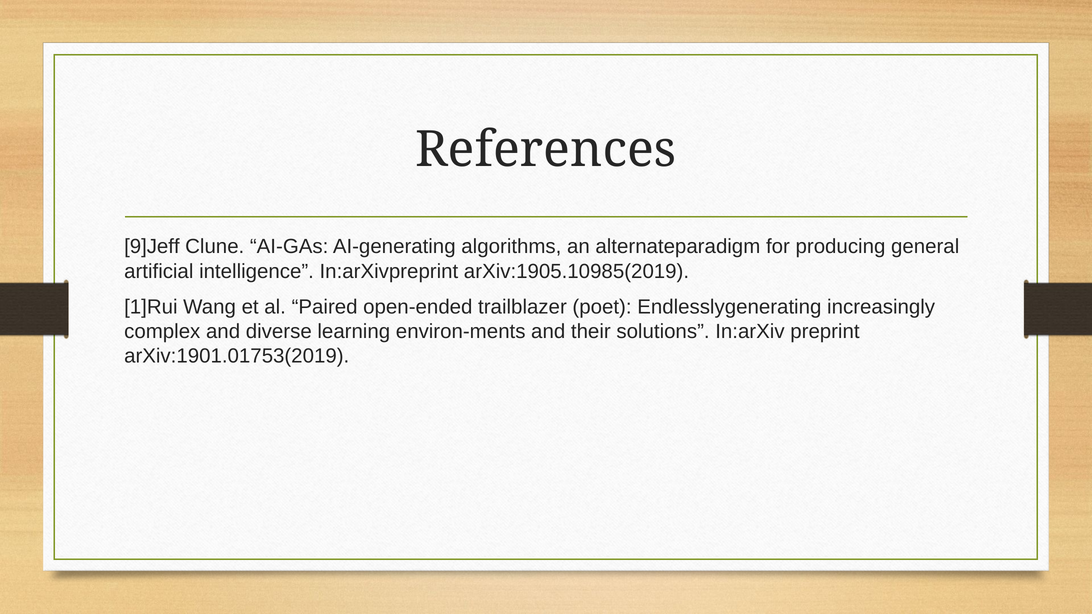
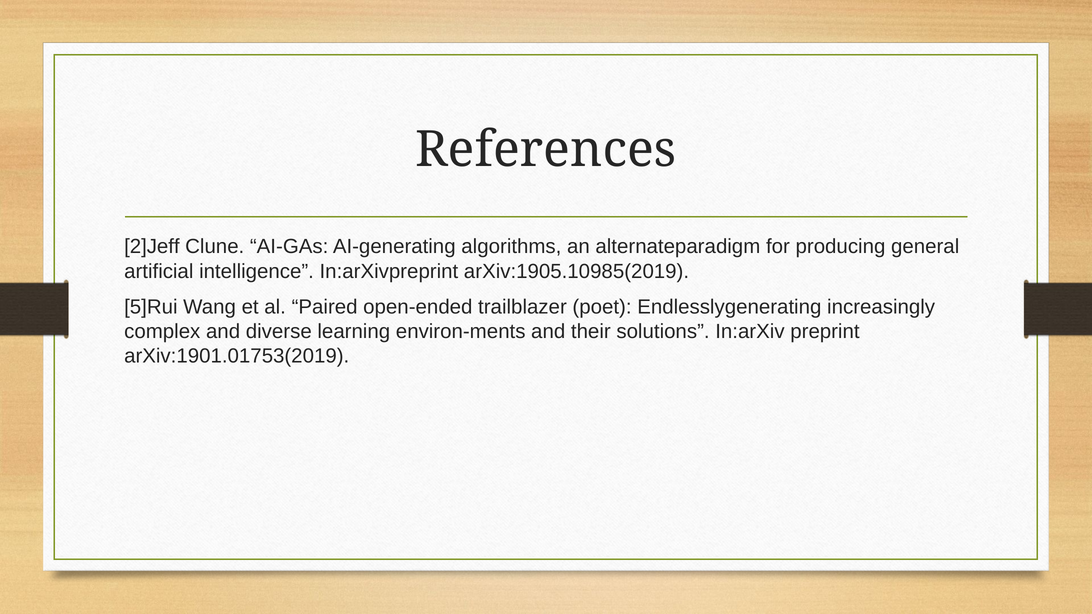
9]Jeff: 9]Jeff -> 2]Jeff
1]Rui: 1]Rui -> 5]Rui
